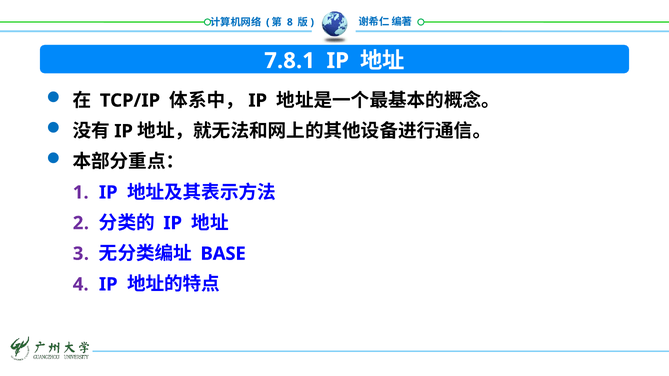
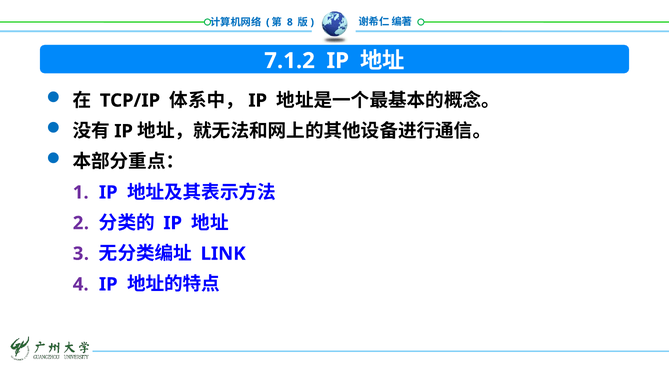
7.8.1: 7.8.1 -> 7.1.2
BASE: BASE -> LINK
